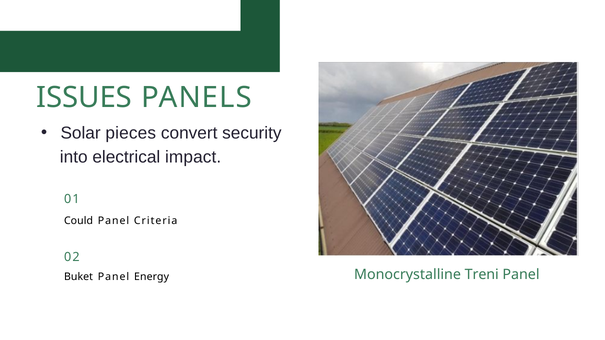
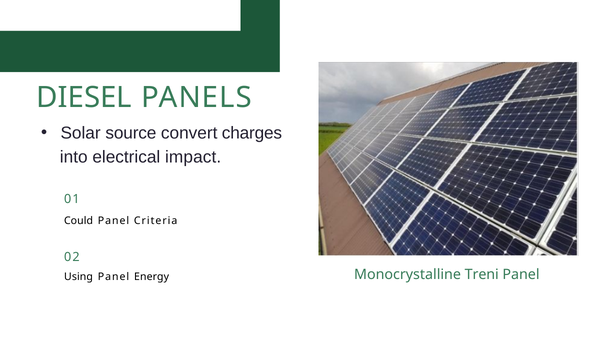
ISSUES: ISSUES -> DIESEL
pieces: pieces -> source
security: security -> charges
Buket: Buket -> Using
